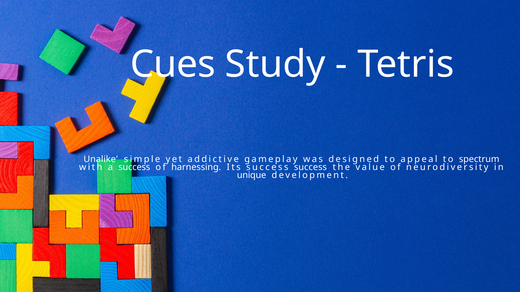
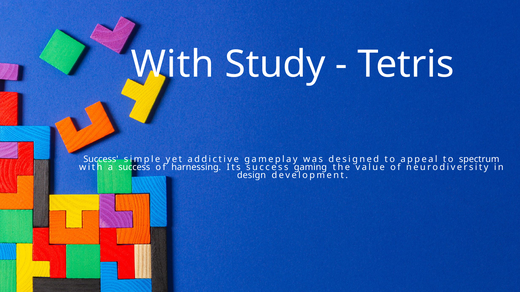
Cues at (173, 64): Cues -> With
Unalike at (101, 159): Unalike -> Success
success success: success -> gaming
unique: unique -> design
